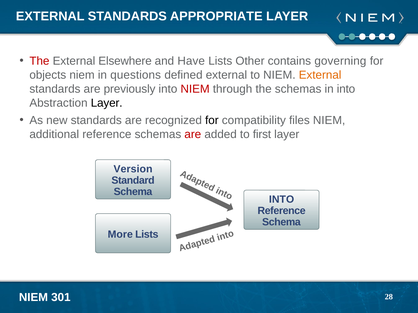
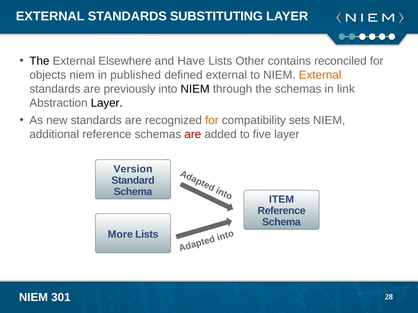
APPROPRIATE: APPROPRIATE -> SUBSTITUTING
The at (39, 61) colour: red -> black
governing: governing -> reconciled
questions: questions -> published
NIEM at (195, 89) colour: red -> black
in into: into -> link
for at (212, 121) colour: black -> orange
files: files -> sets
first: first -> five
INTO at (282, 200): INTO -> ITEM
